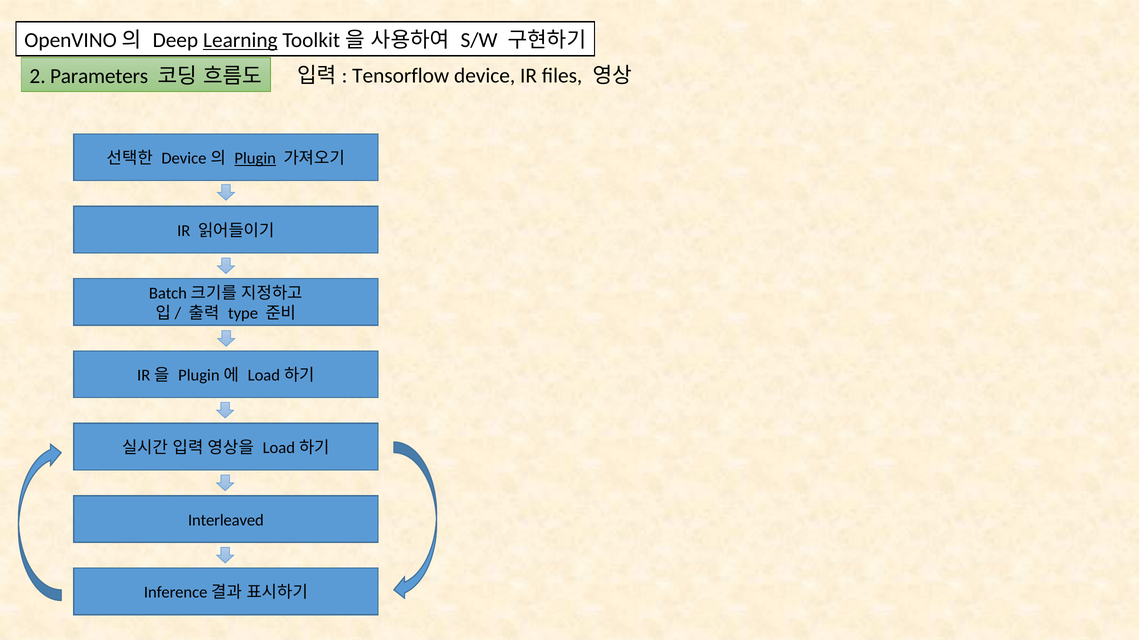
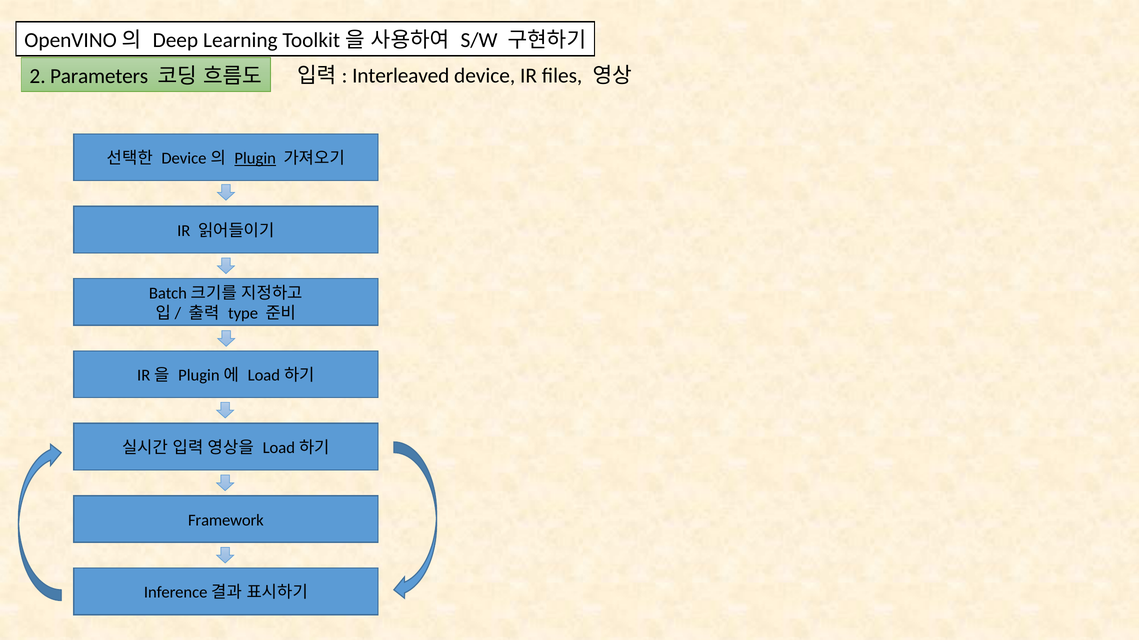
Learning underline: present -> none
Tensorflow: Tensorflow -> Interleaved
Interleaved: Interleaved -> Framework
